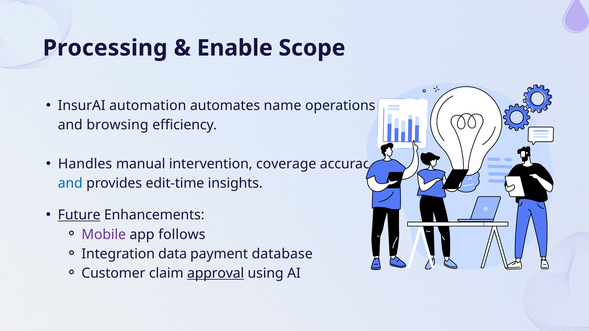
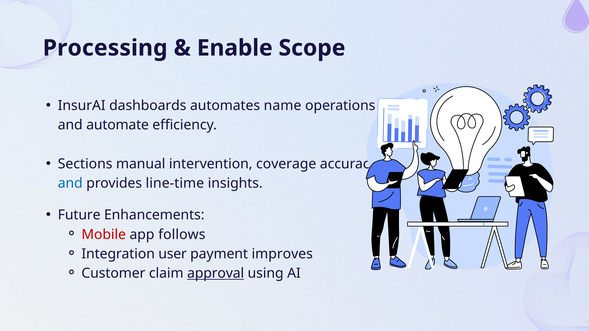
automation: automation -> dashboards
browsing: browsing -> automate
Handles: Handles -> Sections
edit-time: edit-time -> line-time
Future underline: present -> none
Mobile colour: purple -> red
data: data -> user
database: database -> improves
